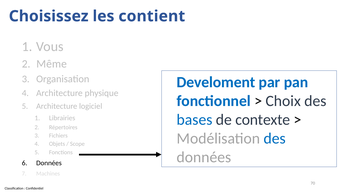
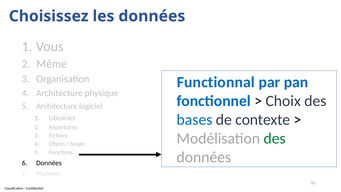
les contient: contient -> données
Develoment: Develoment -> Functionnal
des at (275, 138) colour: blue -> green
